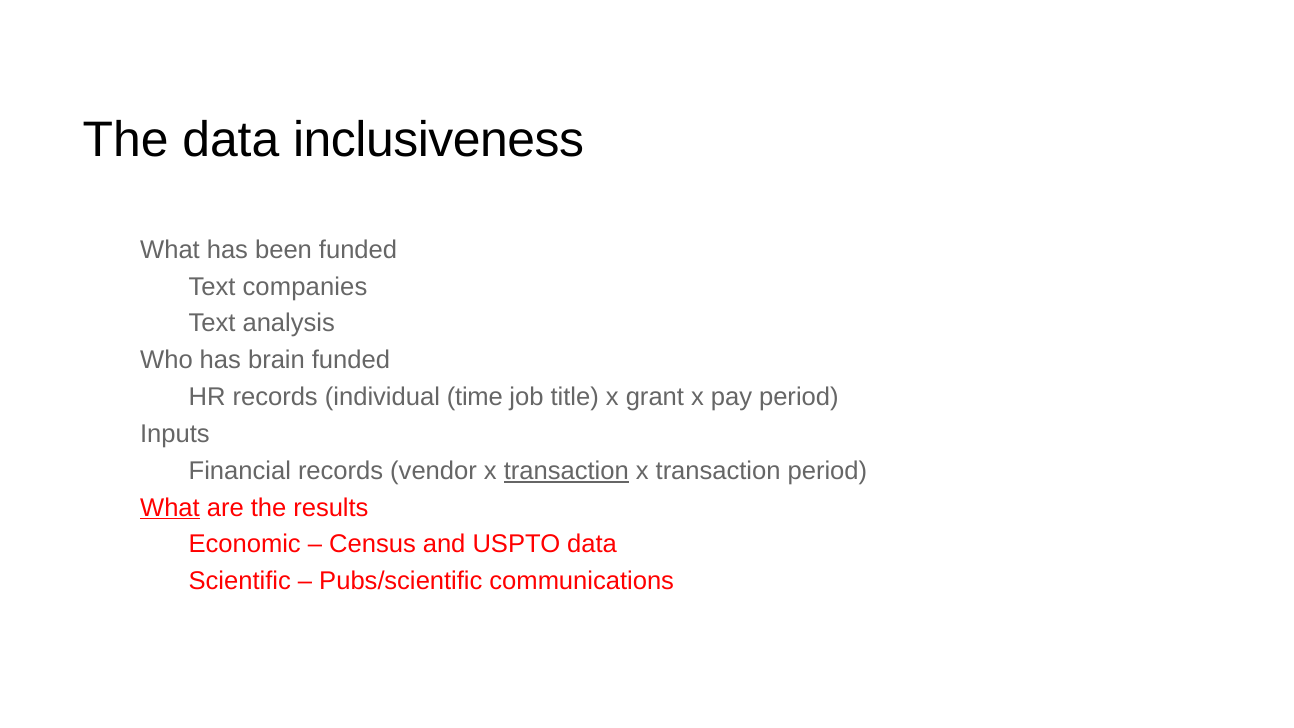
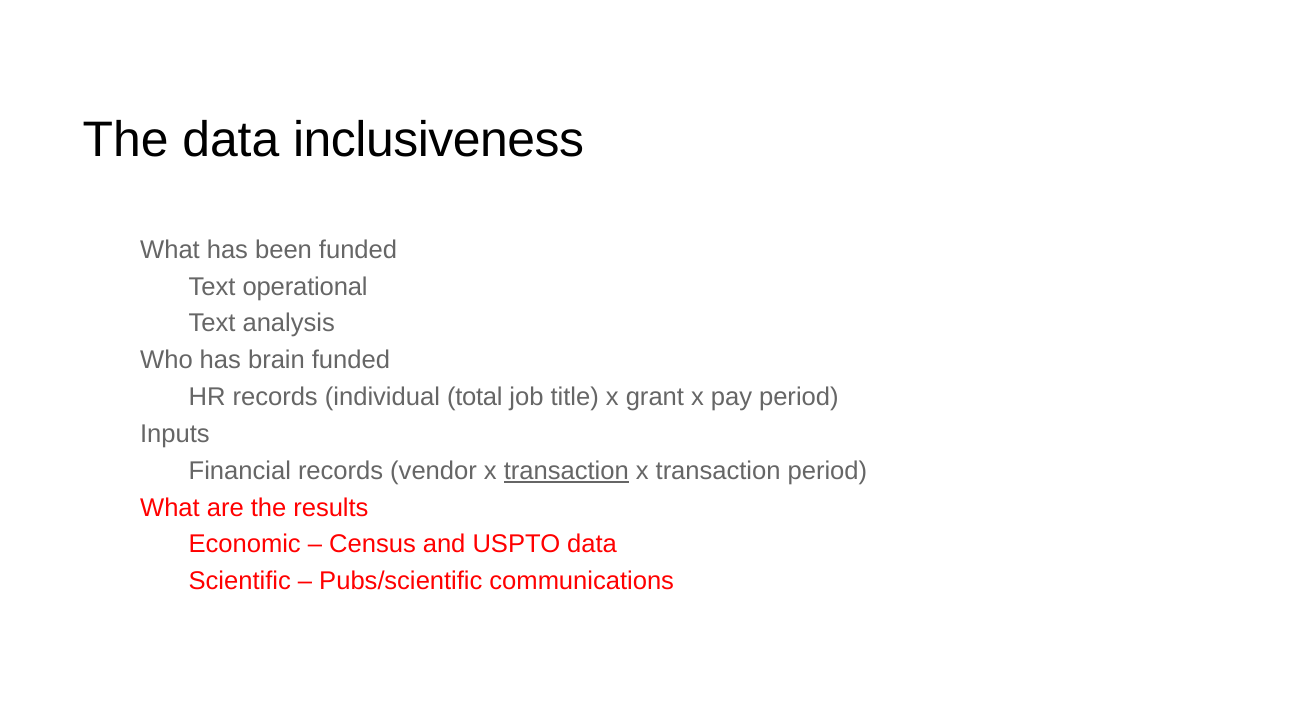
companies: companies -> operational
time: time -> total
What at (170, 508) underline: present -> none
